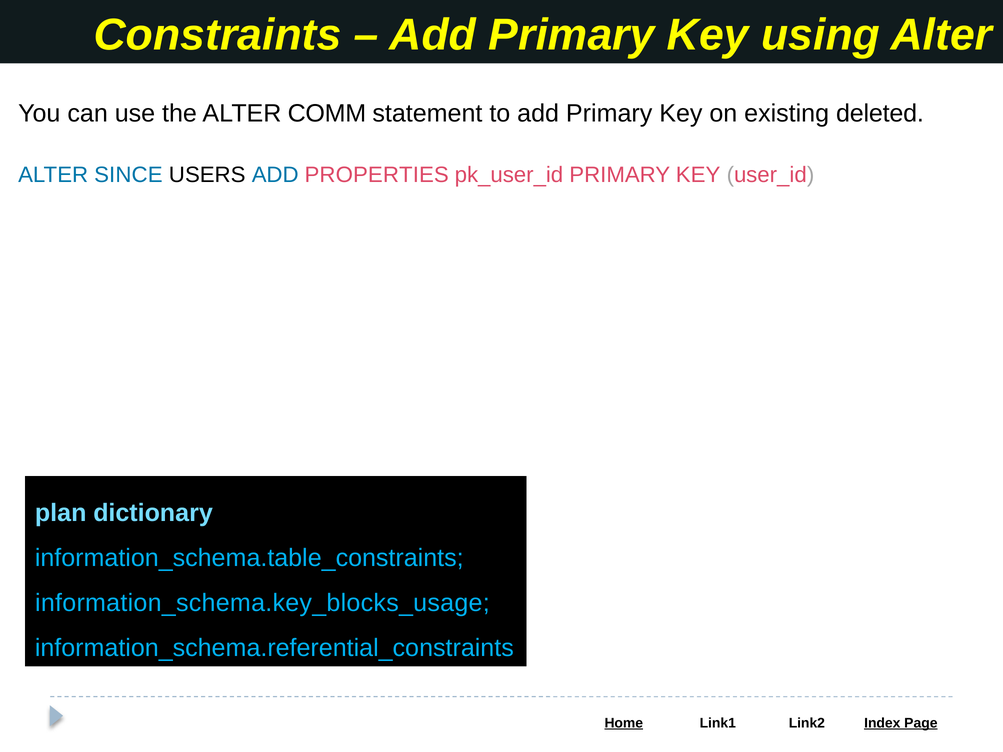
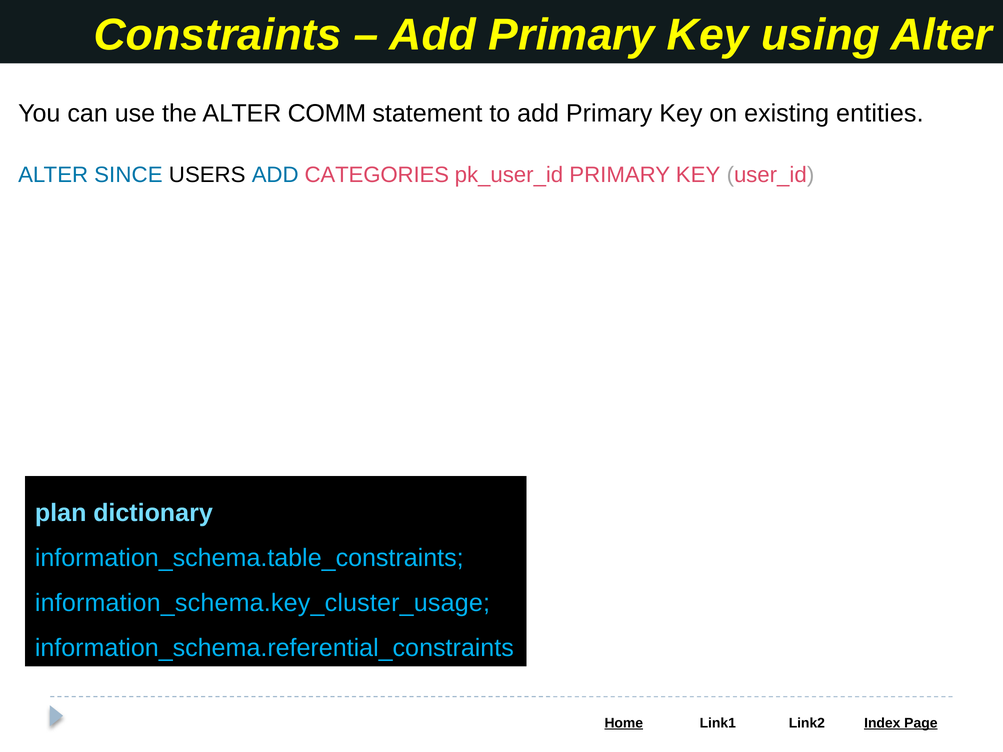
deleted: deleted -> entities
PROPERTIES: PROPERTIES -> CATEGORIES
information_schema.key_blocks_usage: information_schema.key_blocks_usage -> information_schema.key_cluster_usage
